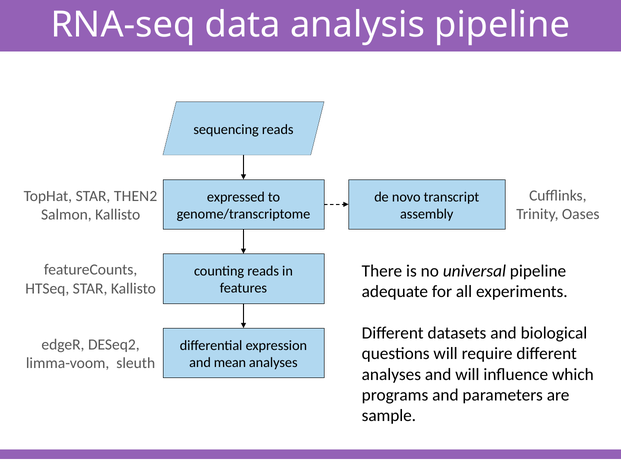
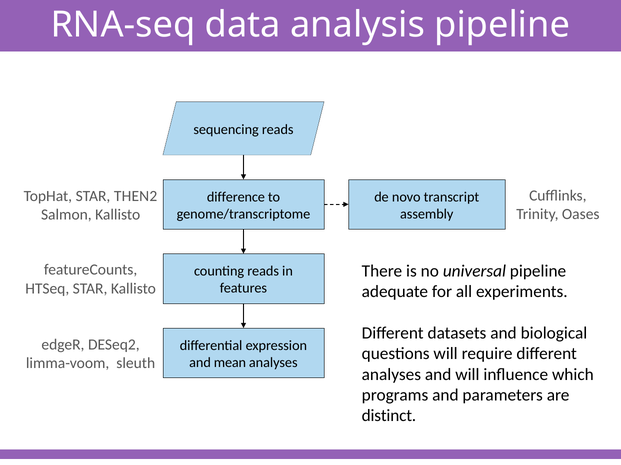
expressed: expressed -> difference
sample: sample -> distinct
